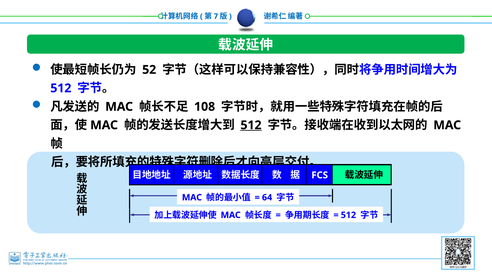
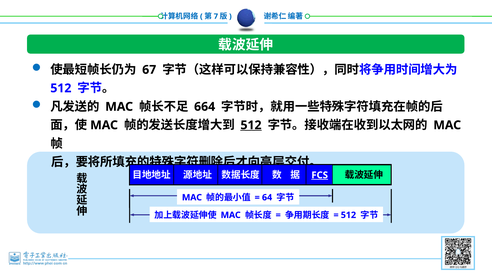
52: 52 -> 67
108: 108 -> 664
FCS underline: none -> present
